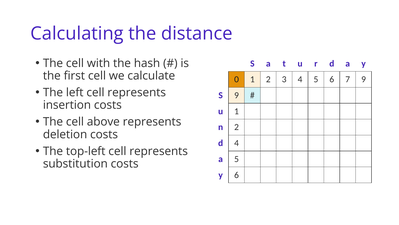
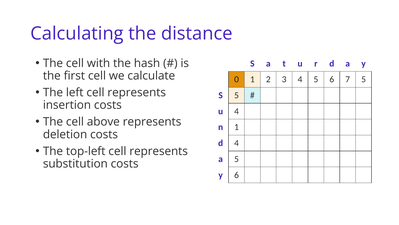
7 9: 9 -> 5
S 9: 9 -> 5
u 1: 1 -> 4
n 2: 2 -> 1
